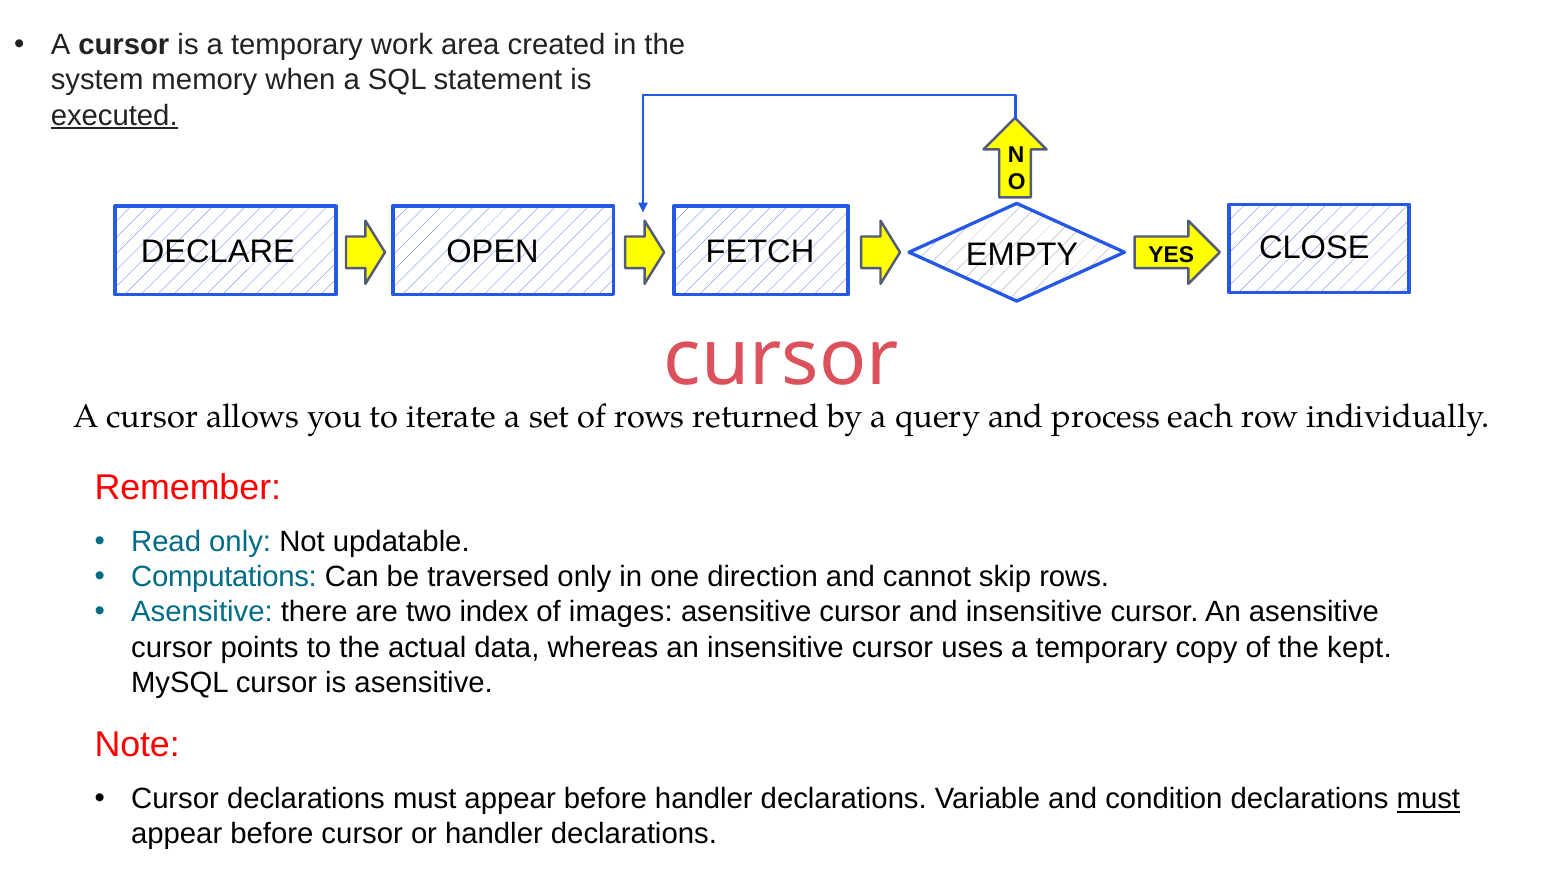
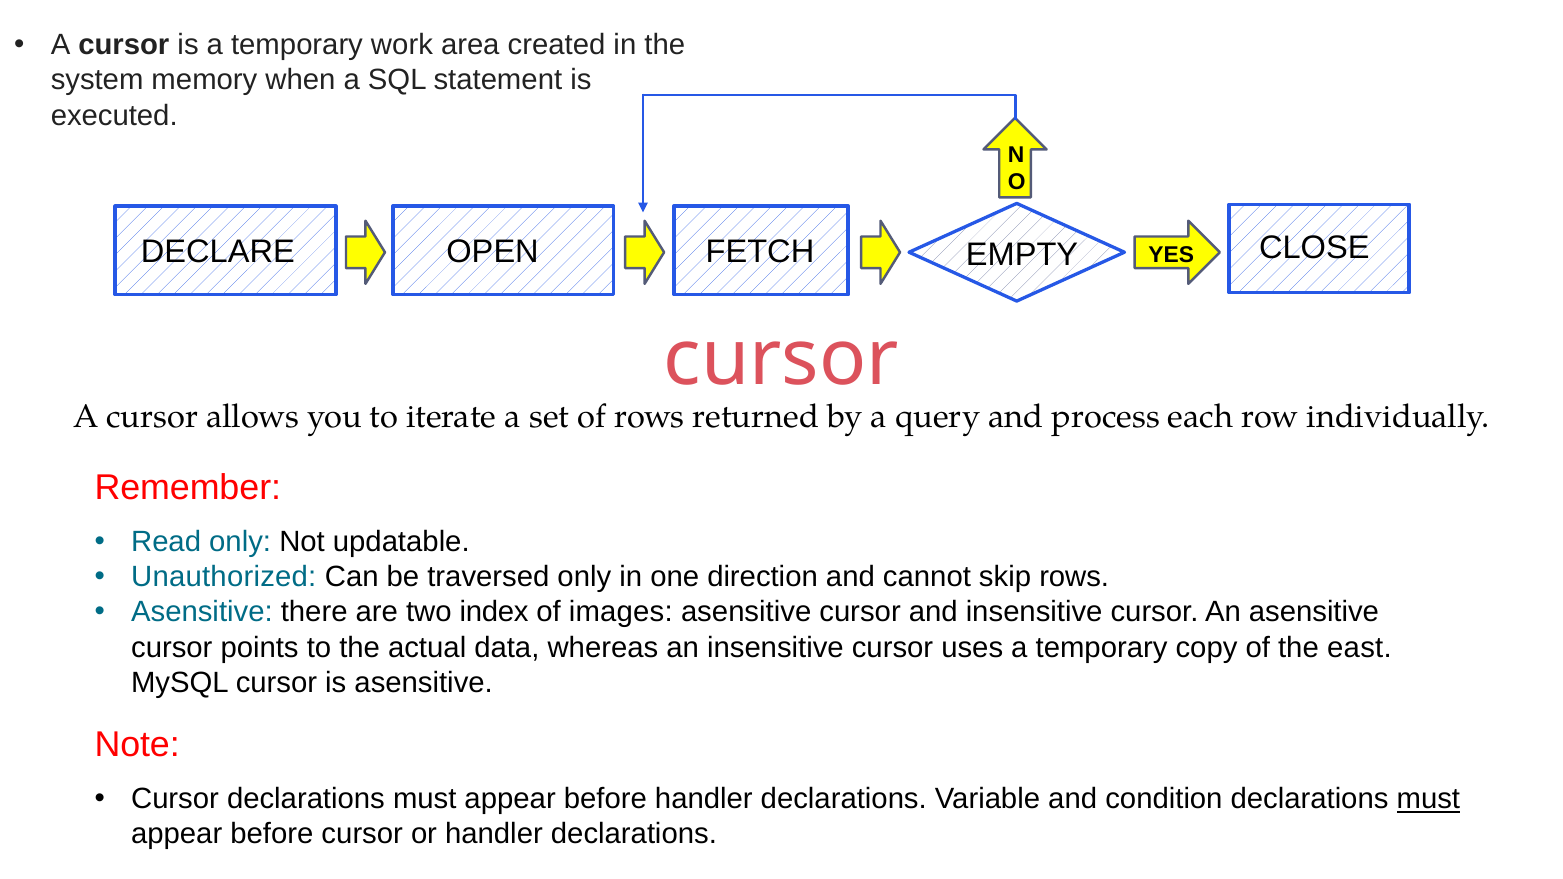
executed underline: present -> none
Computations: Computations -> Unauthorized
kept: kept -> east
